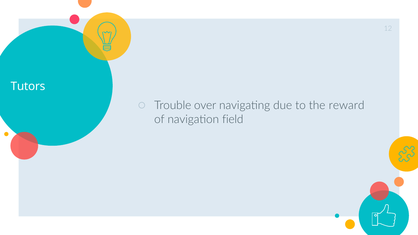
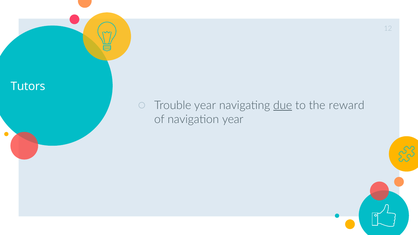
Trouble over: over -> year
due underline: none -> present
navigation field: field -> year
